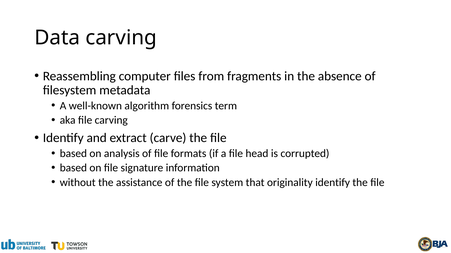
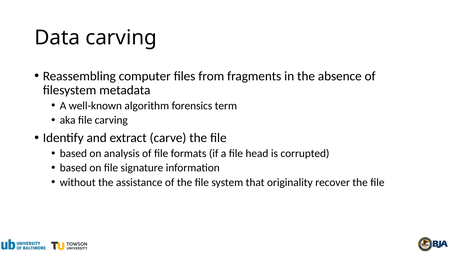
originality identify: identify -> recover
